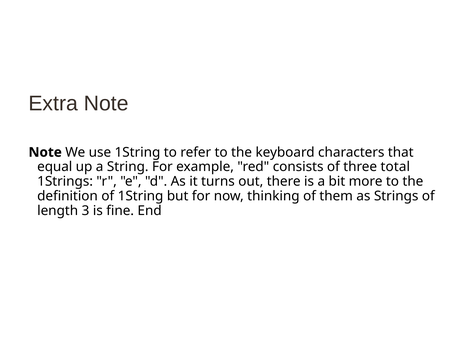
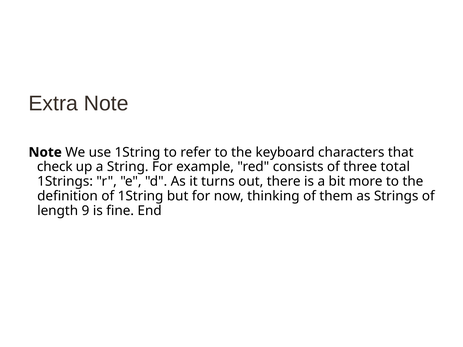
equal: equal -> check
3: 3 -> 9
